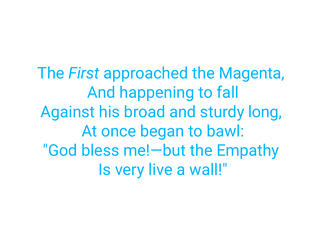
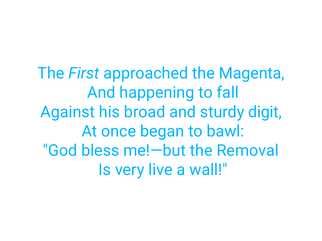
long: long -> digit
Empathy: Empathy -> Removal
